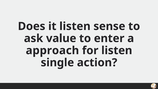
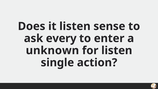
value: value -> every
approach: approach -> unknown
